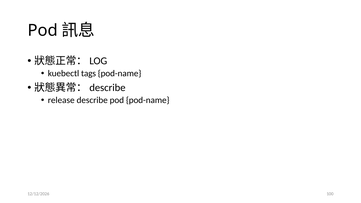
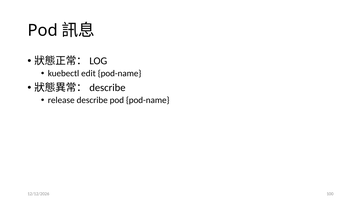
tags: tags -> edit
